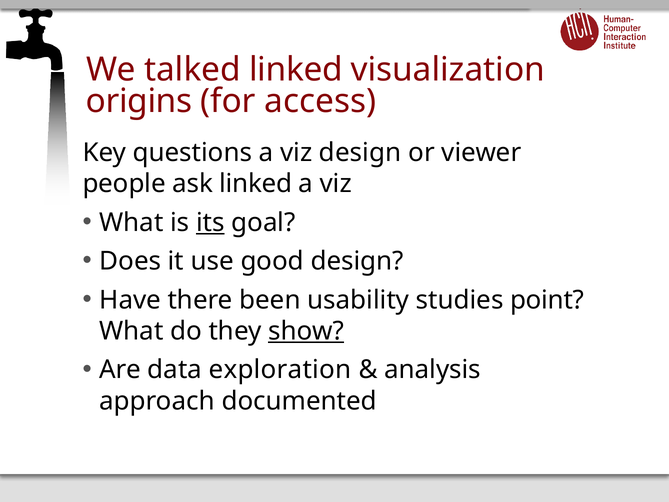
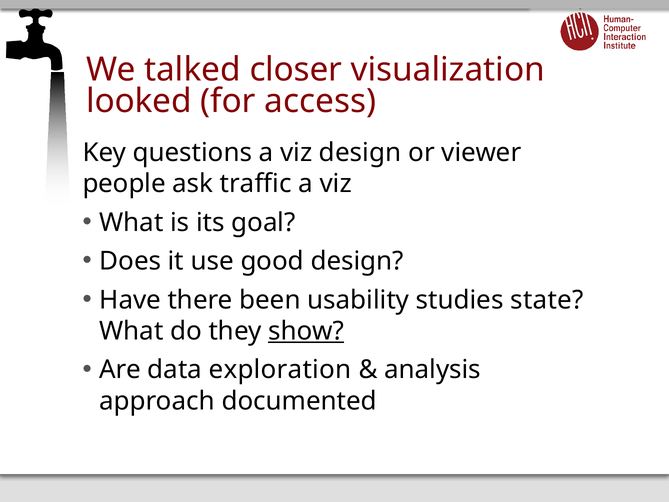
talked linked: linked -> closer
origins: origins -> looked
ask linked: linked -> traffic
its underline: present -> none
point: point -> state
